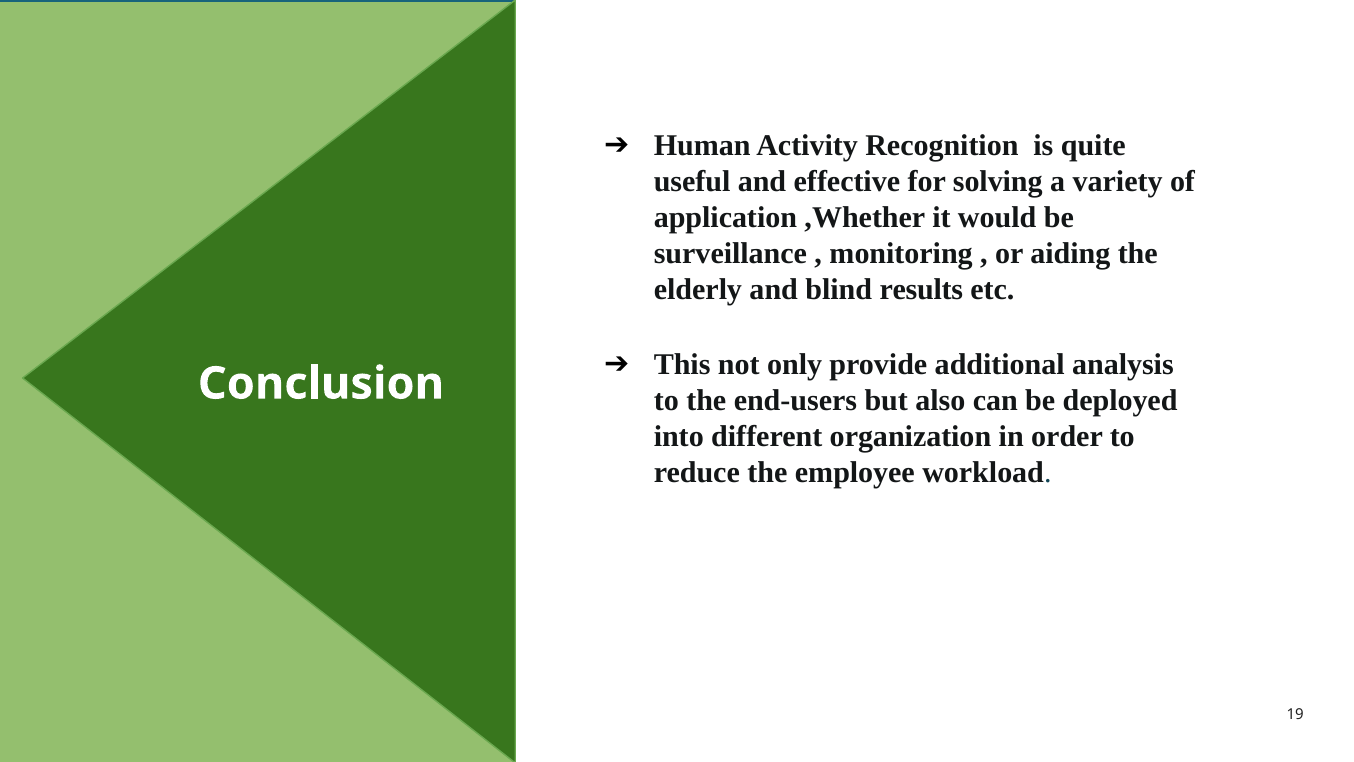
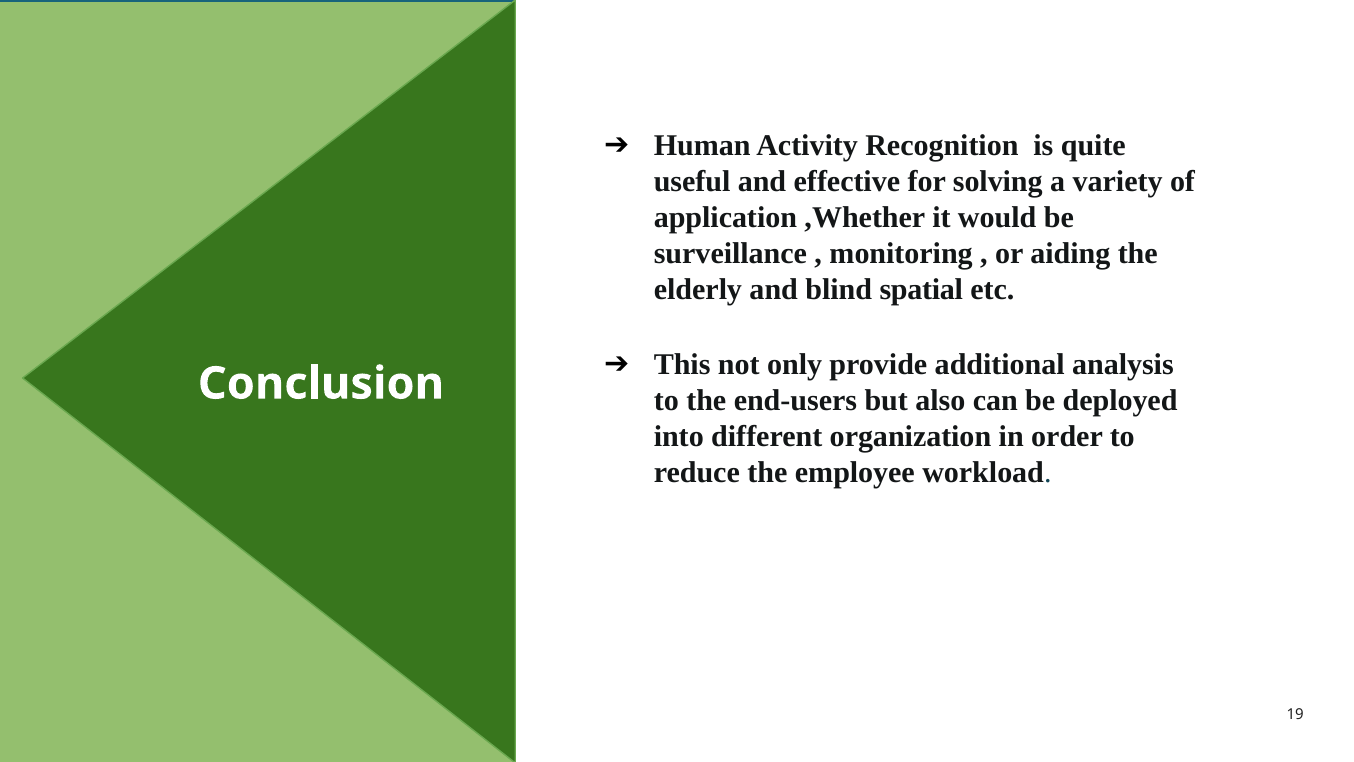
results: results -> spatial
